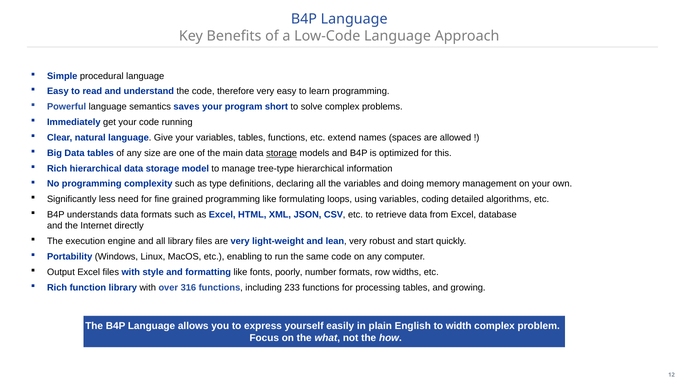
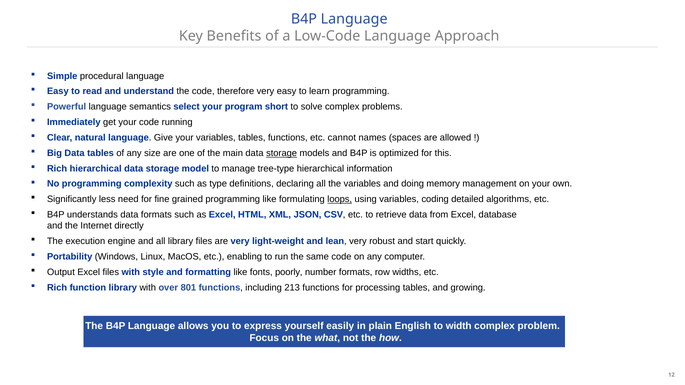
saves: saves -> select
extend: extend -> cannot
loops underline: none -> present
316: 316 -> 801
233: 233 -> 213
